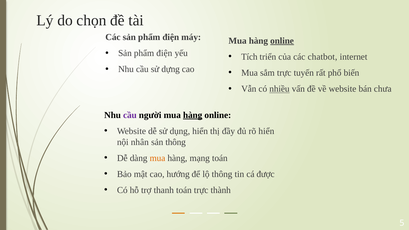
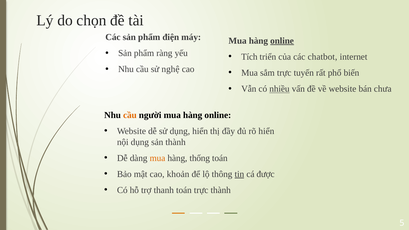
điện at (164, 53): điện -> ràng
dựng: dựng -> nghệ
cầu at (130, 115) colour: purple -> orange
hàng at (193, 115) underline: present -> none
nội nhân: nhân -> dụng
sản thông: thông -> thành
mạng: mạng -> thống
hướng: hướng -> khoản
tin underline: none -> present
